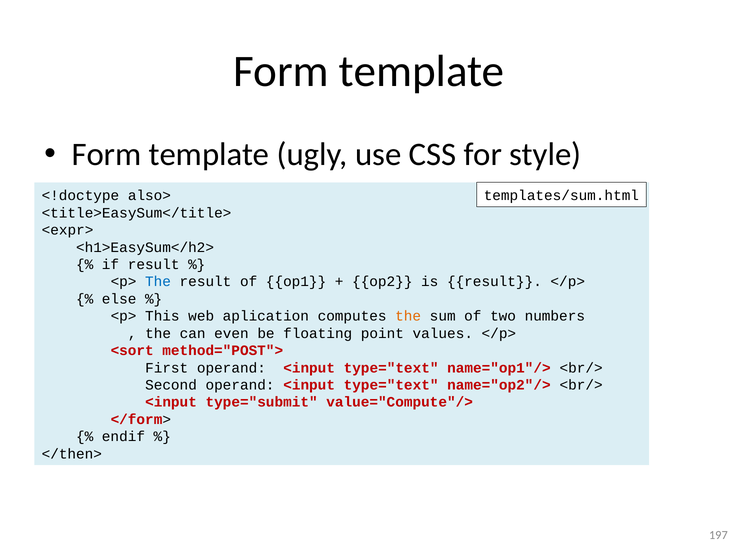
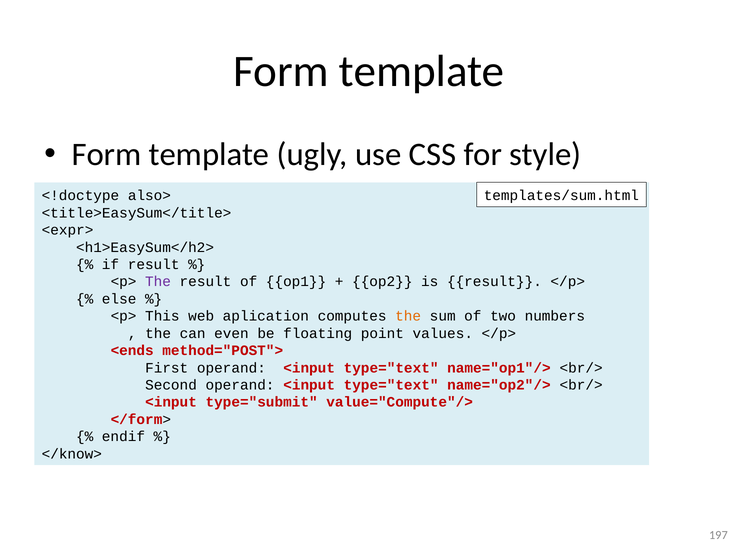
The at (158, 282) colour: blue -> purple
<sort: <sort -> <ends
</then>: </then> -> </know>
